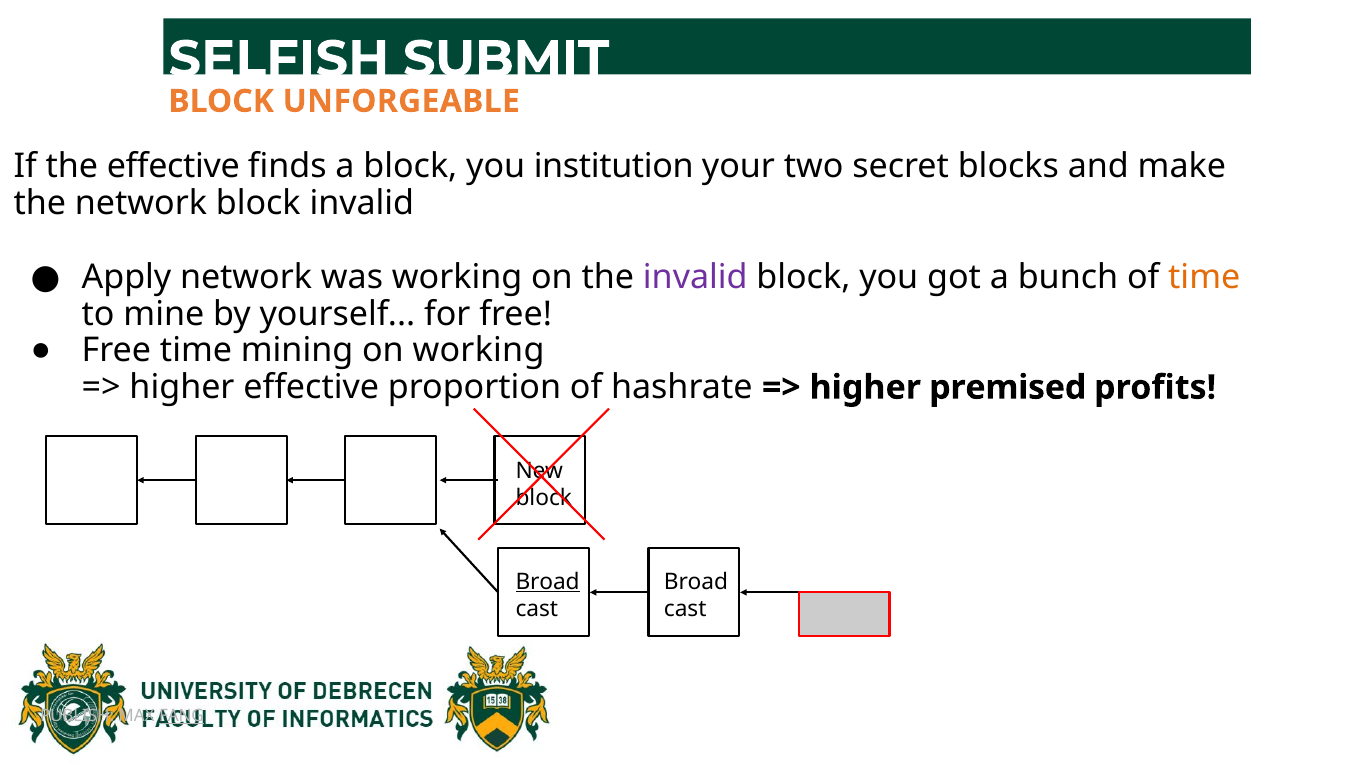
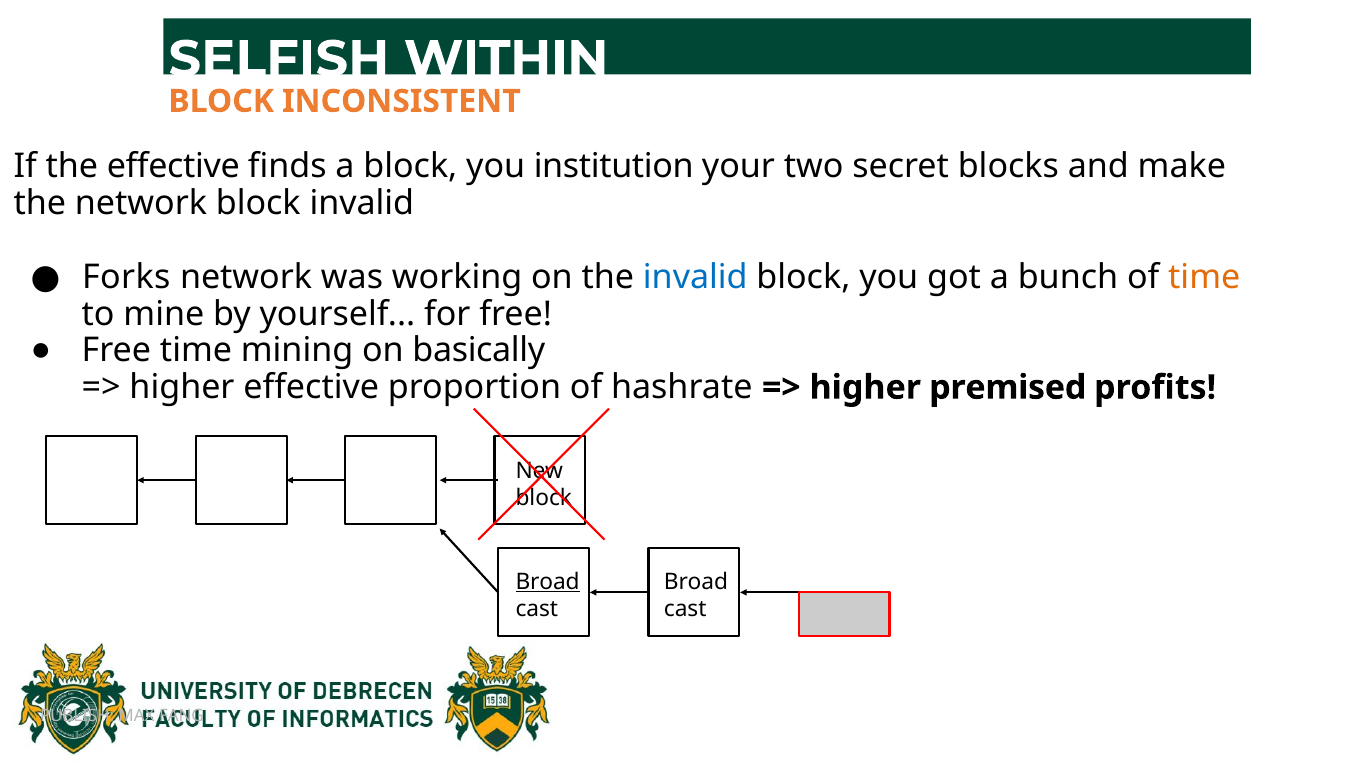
SUBMIT: SUBMIT -> WITHIN
UNFORGEABLE: UNFORGEABLE -> INCONSISTENT
Apply: Apply -> Forks
invalid at (695, 277) colour: purple -> blue
on working: working -> basically
FANG underline: present -> none
